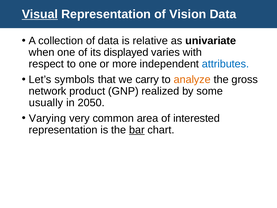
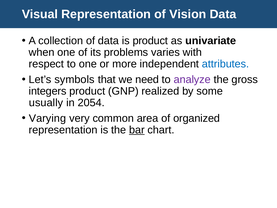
Visual underline: present -> none
is relative: relative -> product
displayed: displayed -> problems
carry: carry -> need
analyze colour: orange -> purple
network: network -> integers
2050: 2050 -> 2054
interested: interested -> organized
